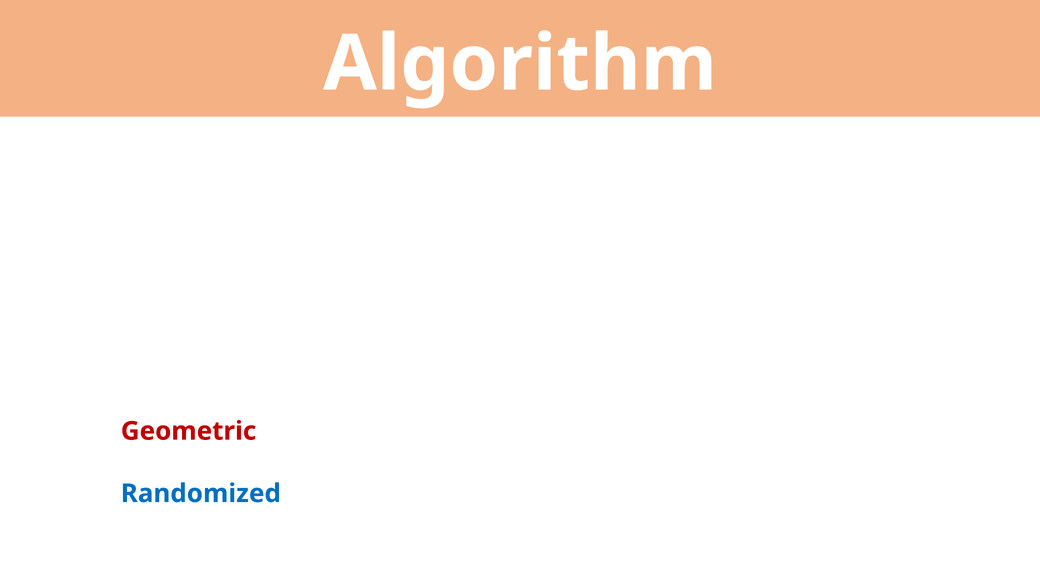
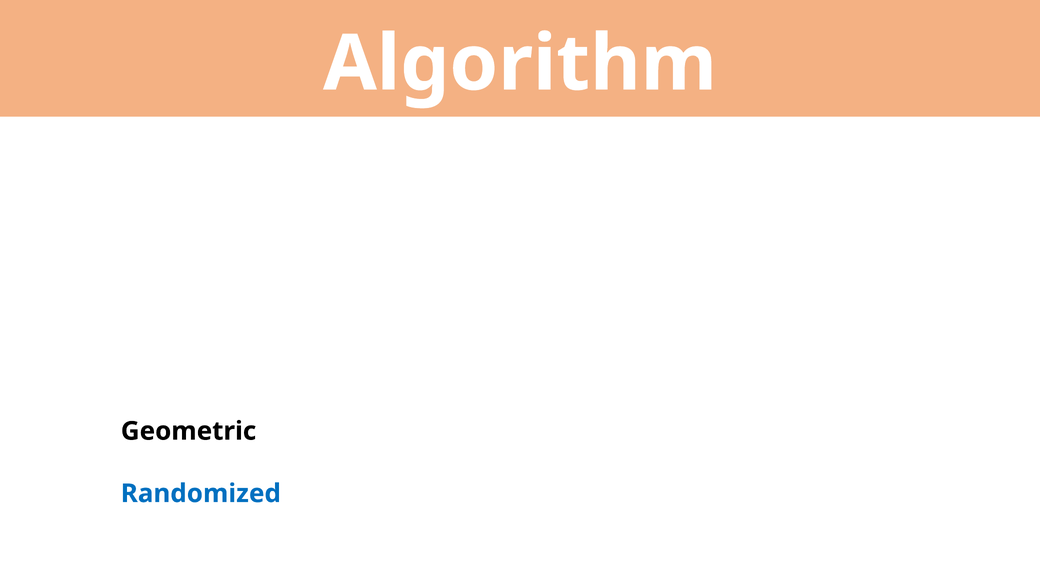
Geometric colour: red -> black
